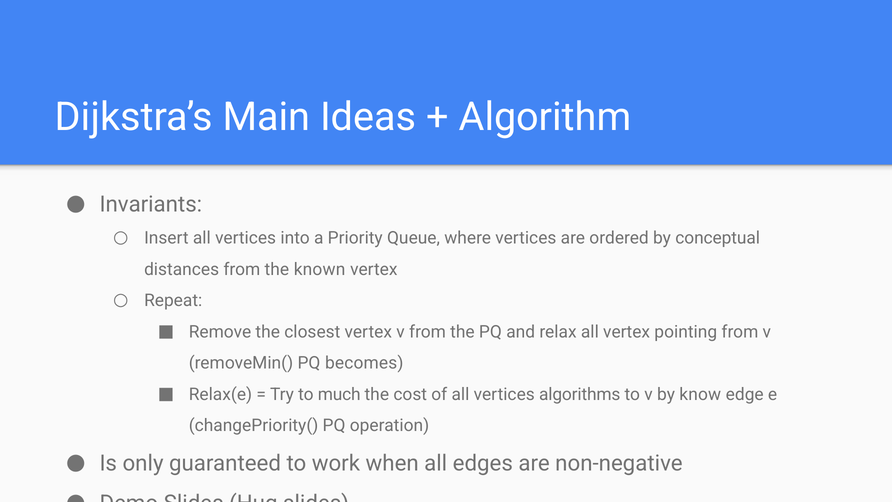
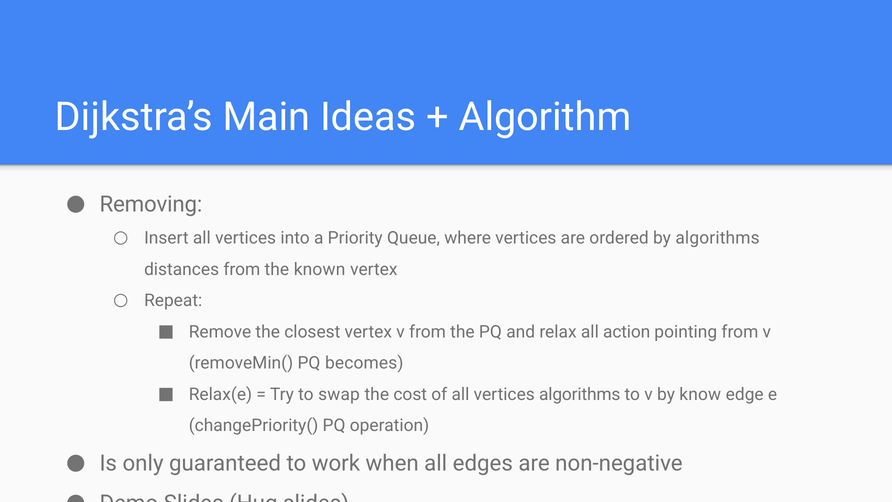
Invariants: Invariants -> Removing
by conceptual: conceptual -> algorithms
all vertex: vertex -> action
much: much -> swap
